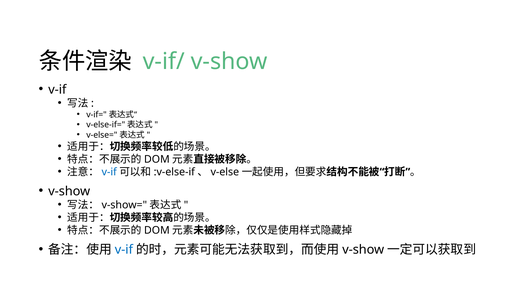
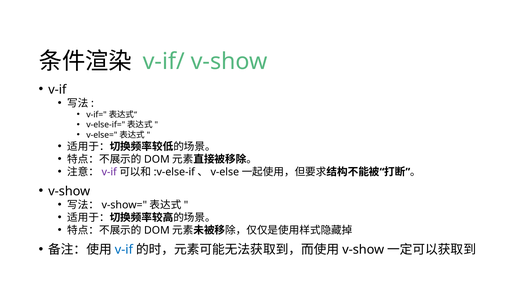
v-if at (109, 172) colour: blue -> purple
